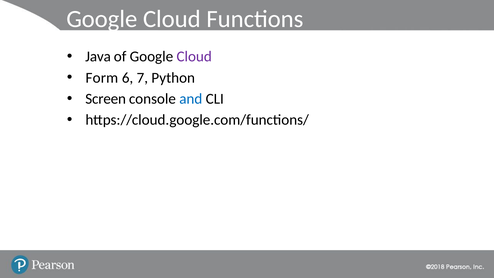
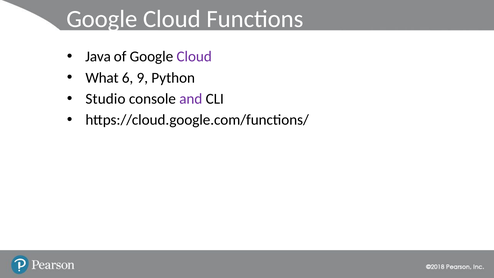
Form: Form -> What
7: 7 -> 9
Screen: Screen -> Studio
and colour: blue -> purple
